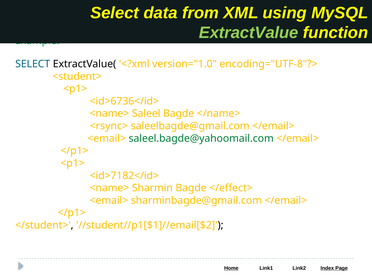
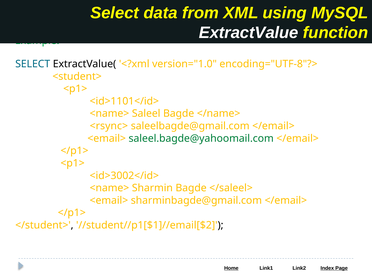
ExtractValue colour: light green -> white
<id>6736</id>: <id>6736</id> -> <id>1101</id>
<id>7182</id>: <id>7182</id> -> <id>3002</id>
</effect>: </effect> -> </saleel>
